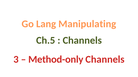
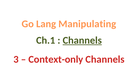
Ch.5: Ch.5 -> Ch.1
Channels at (82, 41) underline: none -> present
Method-only: Method-only -> Context-only
